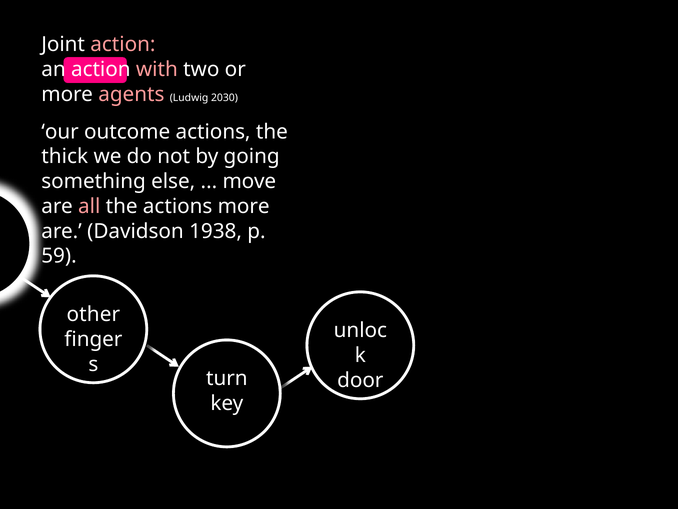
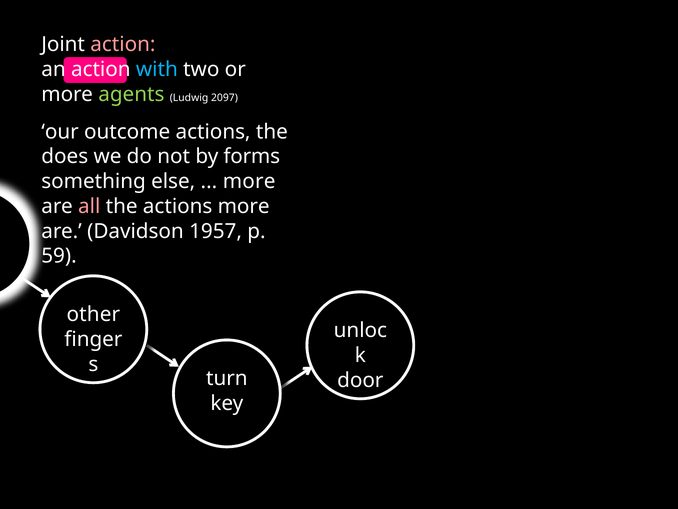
with colour: pink -> light blue
agents colour: pink -> light green
2030: 2030 -> 2097
thick: thick -> does
going: going -> forms
move at (249, 181): move -> more
1938: 1938 -> 1957
